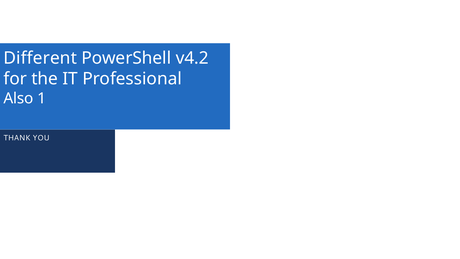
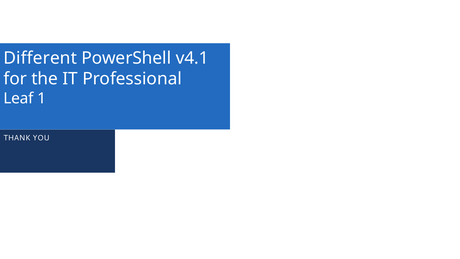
v4.2: v4.2 -> v4.1
Also: Also -> Leaf
